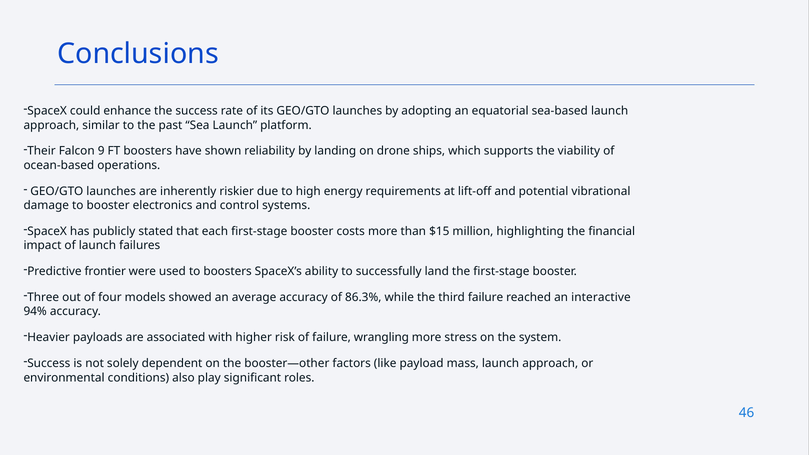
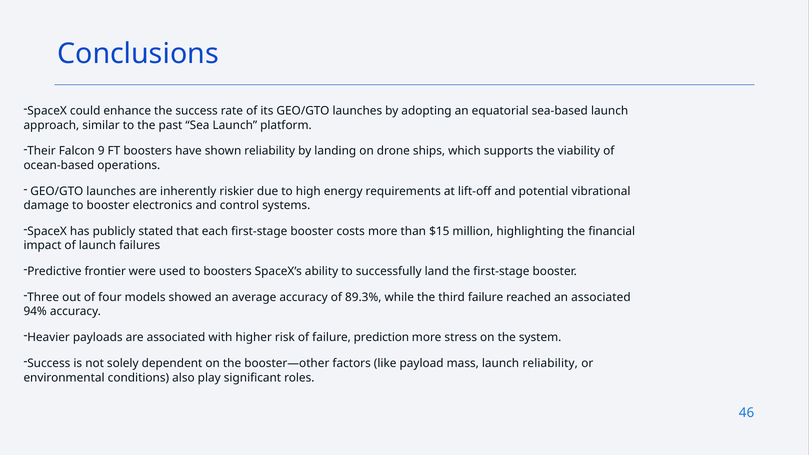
86.3%: 86.3% -> 89.3%
an interactive: interactive -> associated
wrangling: wrangling -> prediction
mass launch approach: approach -> reliability
